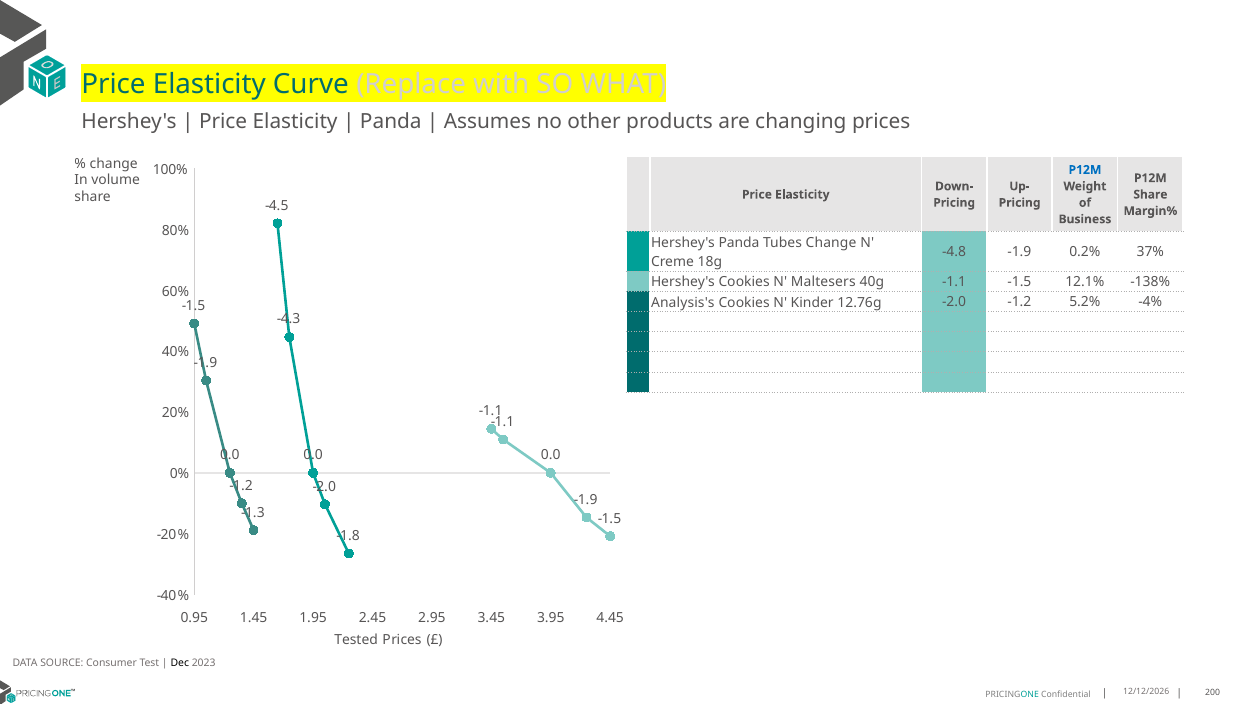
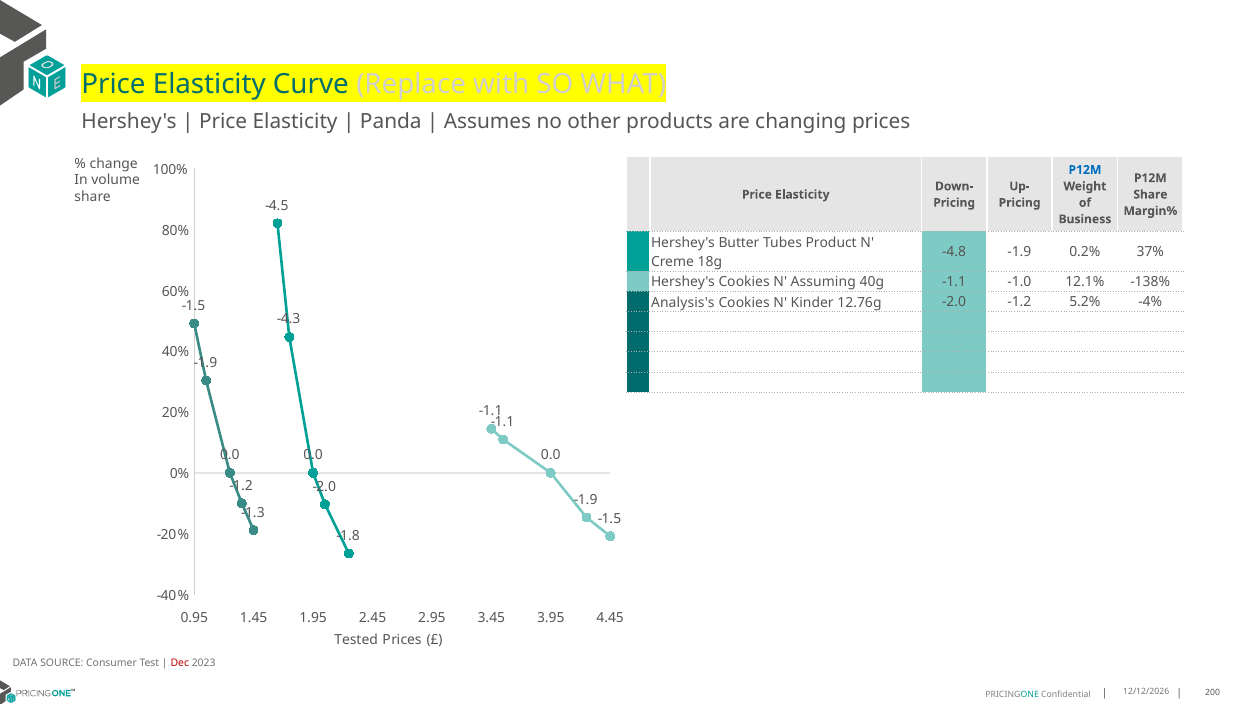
Hershey's Panda: Panda -> Butter
Tubes Change: Change -> Product
Maltesers: Maltesers -> Assuming
-1.1 -1.5: -1.5 -> -1.0
Dec colour: black -> red
